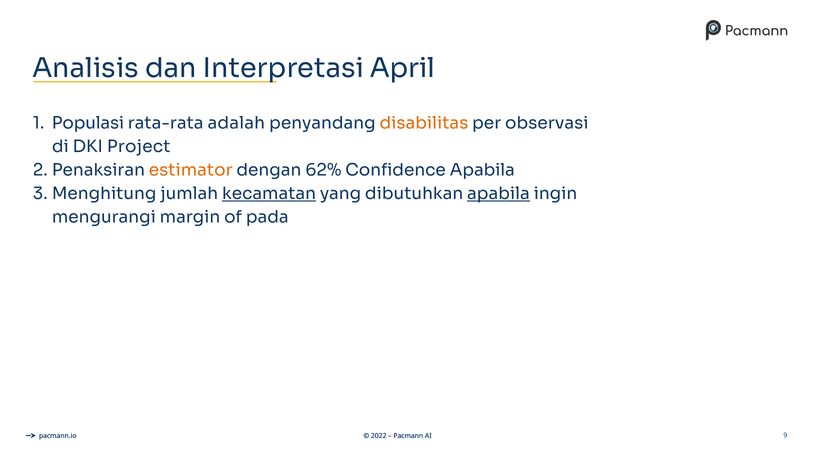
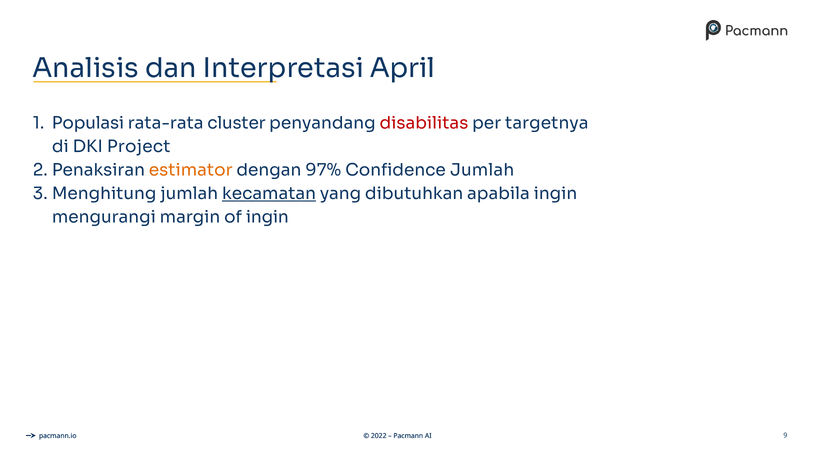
adalah: adalah -> cluster
disabilitas colour: orange -> red
observasi: observasi -> targetnya
62%: 62% -> 97%
Confidence Apabila: Apabila -> Jumlah
apabila at (498, 193) underline: present -> none
of pada: pada -> ingin
